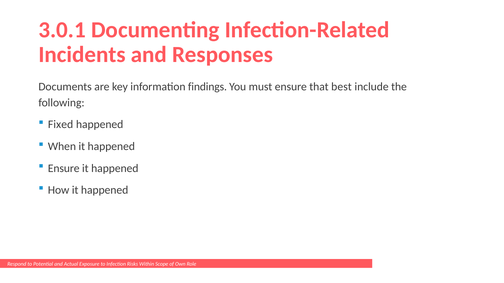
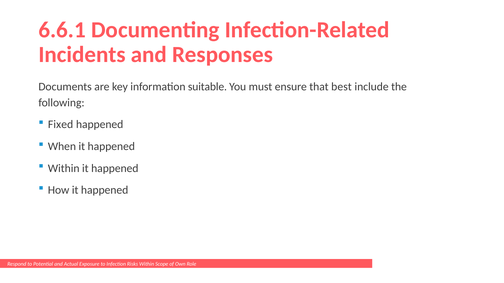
3.0.1: 3.0.1 -> 6.6.1
findings: findings -> suitable
Ensure at (64, 169): Ensure -> Within
